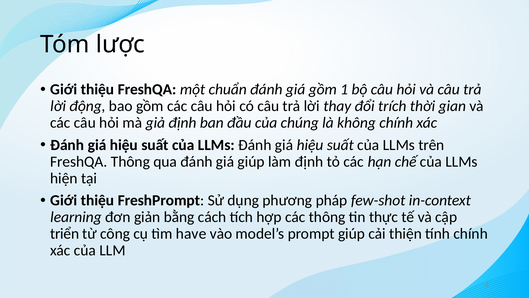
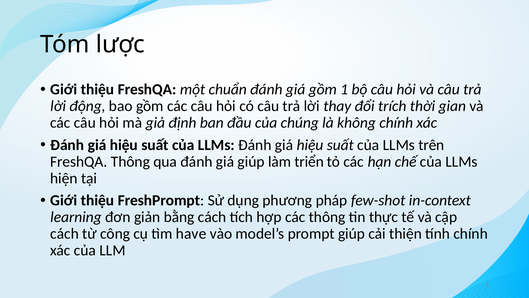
làm định: định -> triển
triển at (65, 234): triển -> cách
